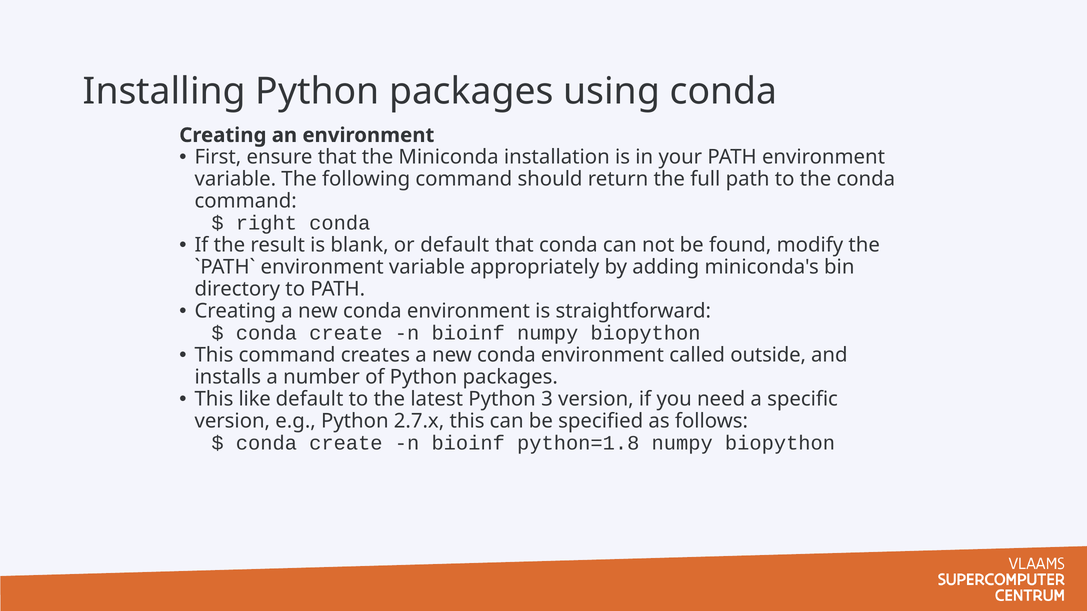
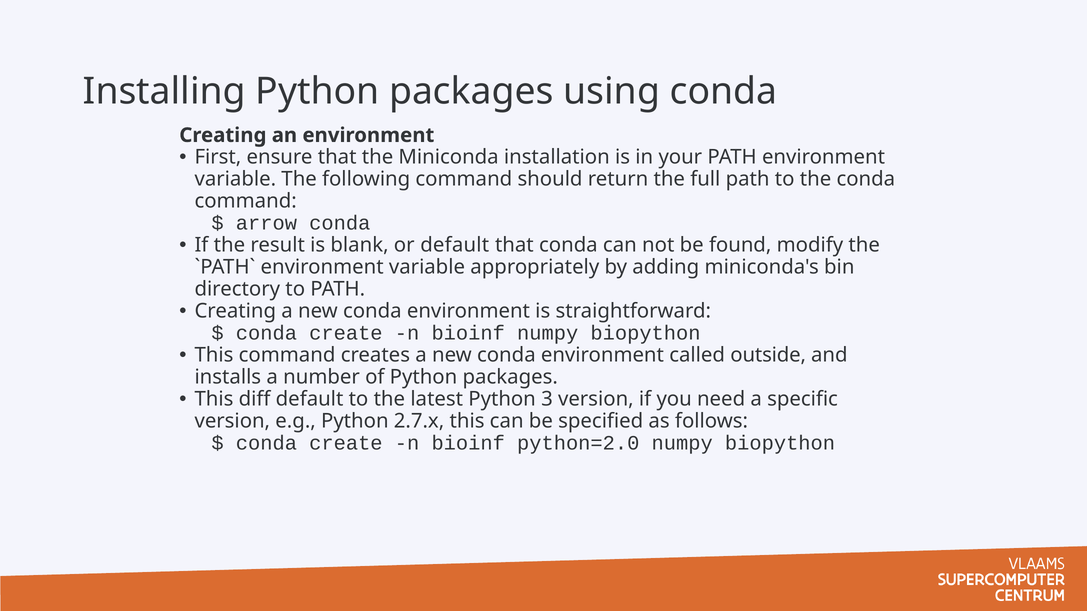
right: right -> arrow
like: like -> diff
python=1.8: python=1.8 -> python=2.0
